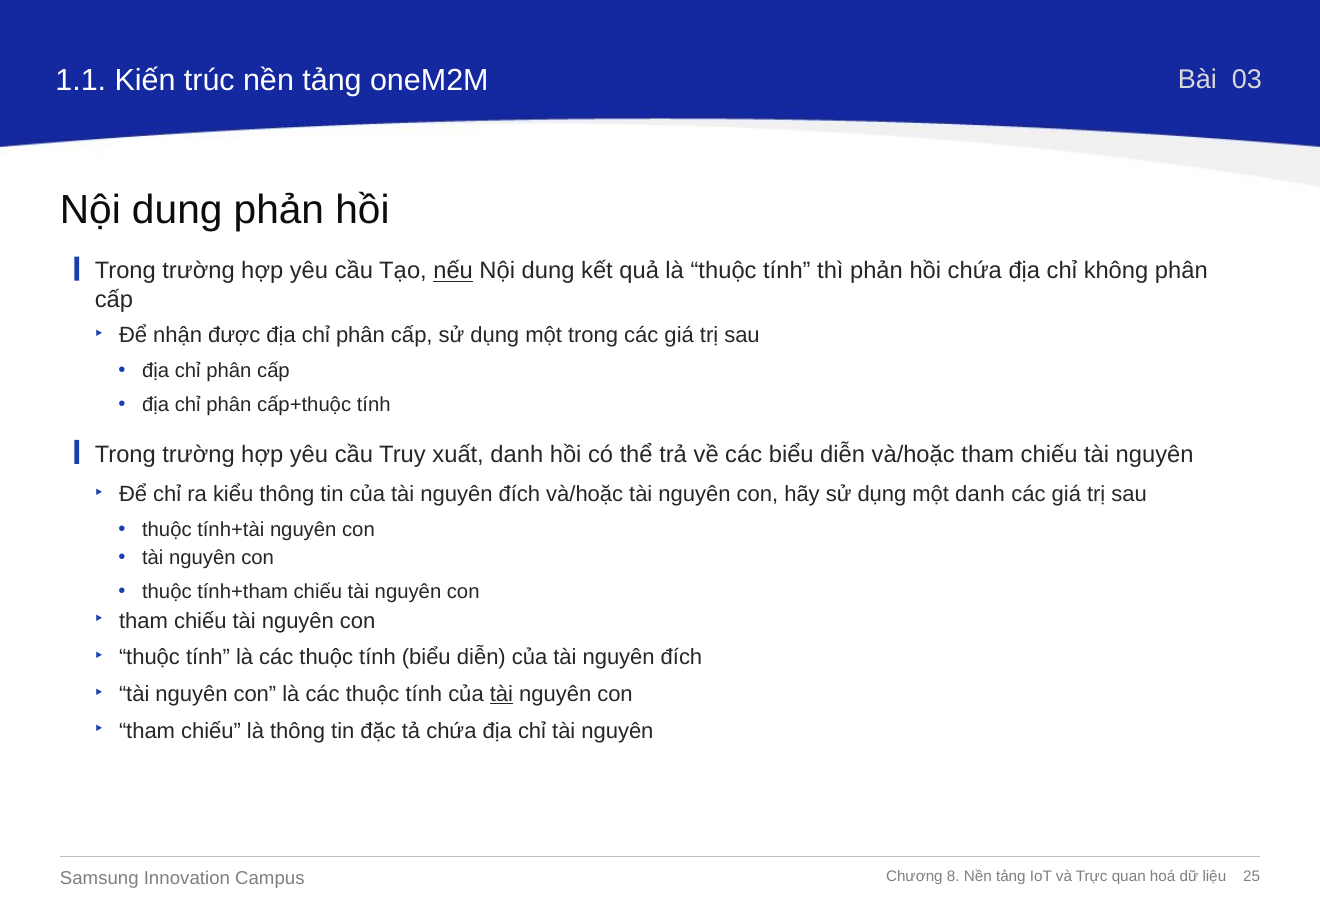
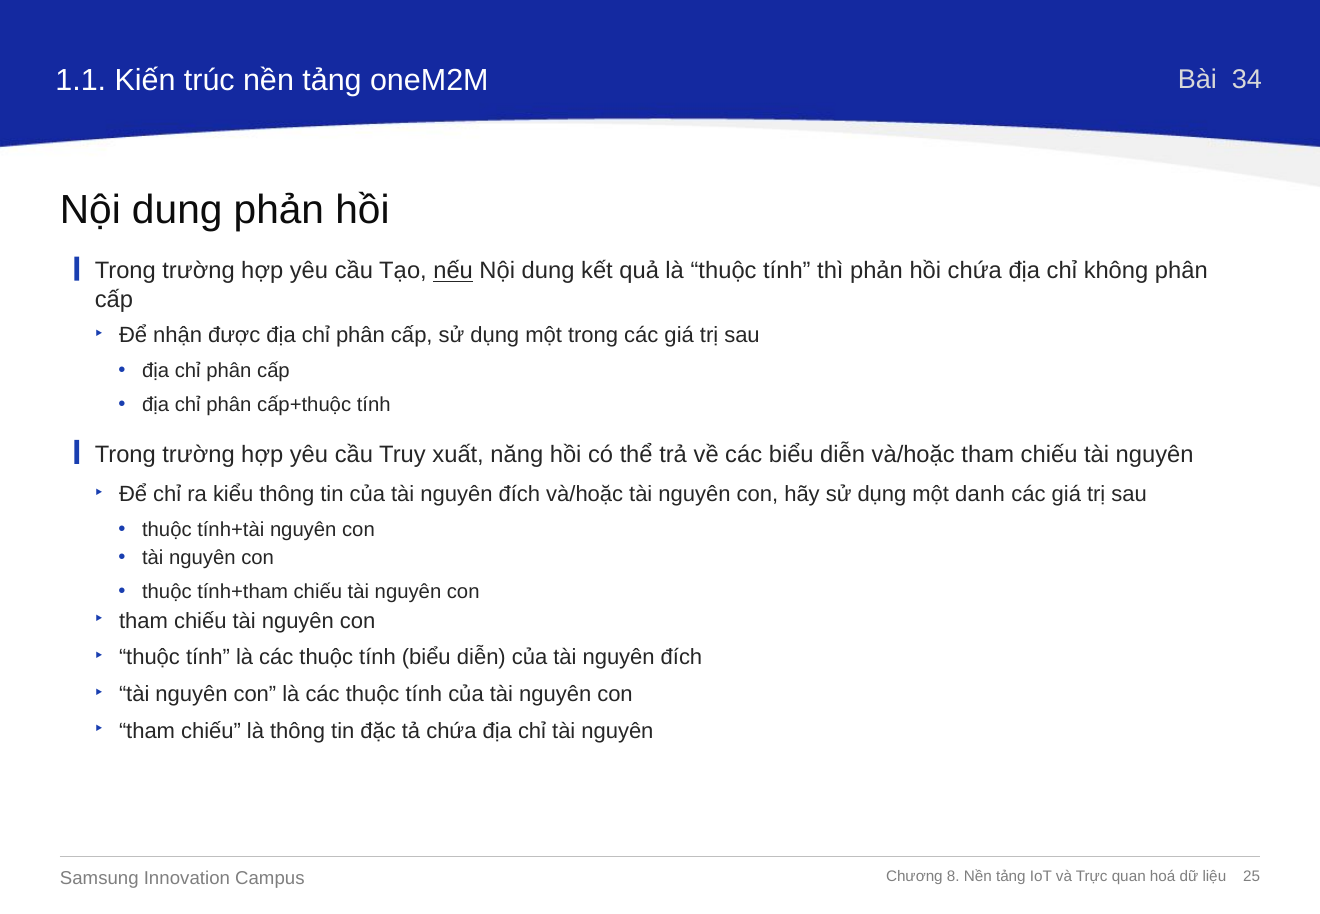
03: 03 -> 34
xuất danh: danh -> năng
tài at (502, 694) underline: present -> none
